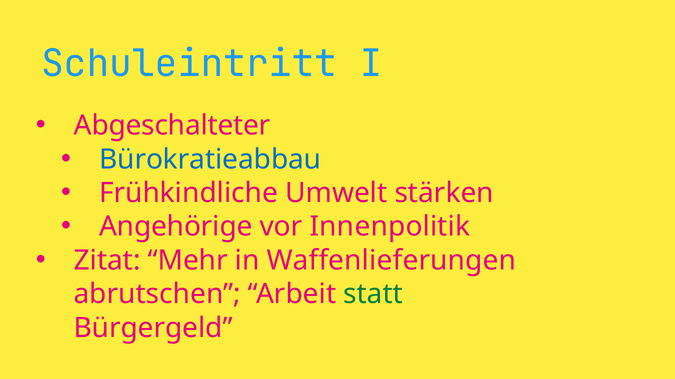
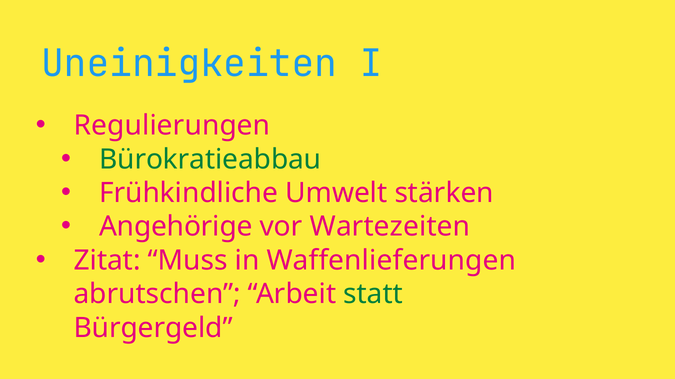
Schuleintritt: Schuleintritt -> Uneinigkeiten
Abgeschalteter: Abgeschalteter -> Regulierungen
Bürokratieabbau colour: blue -> green
Innenpolitik: Innenpolitik -> Wartezeiten
Mehr: Mehr -> Muss
